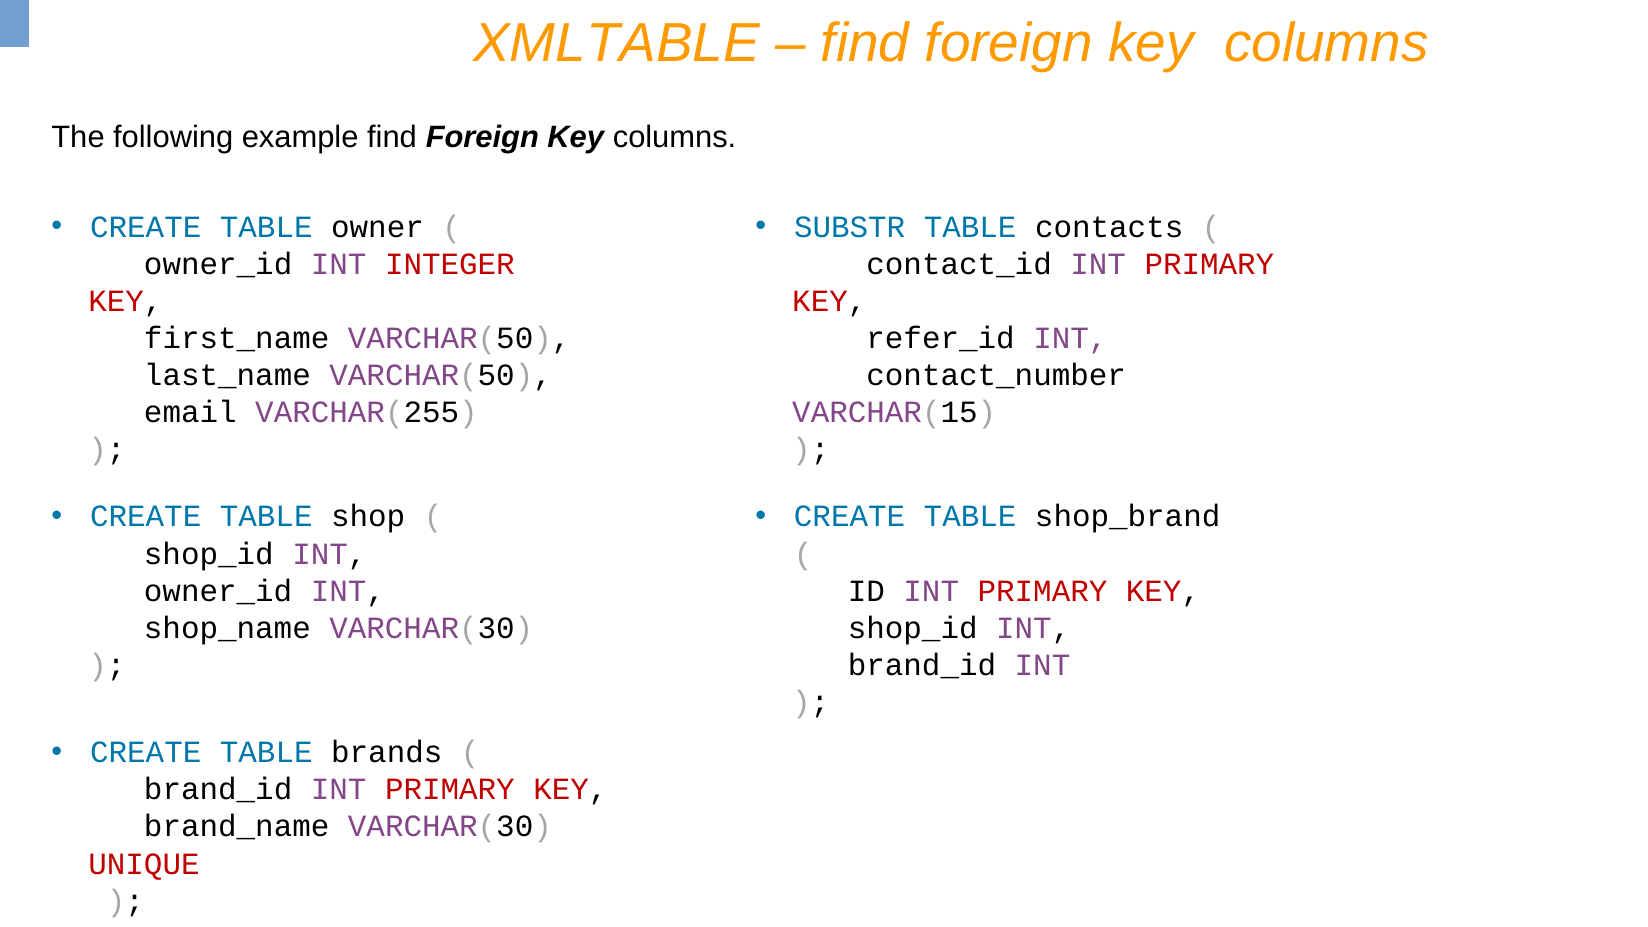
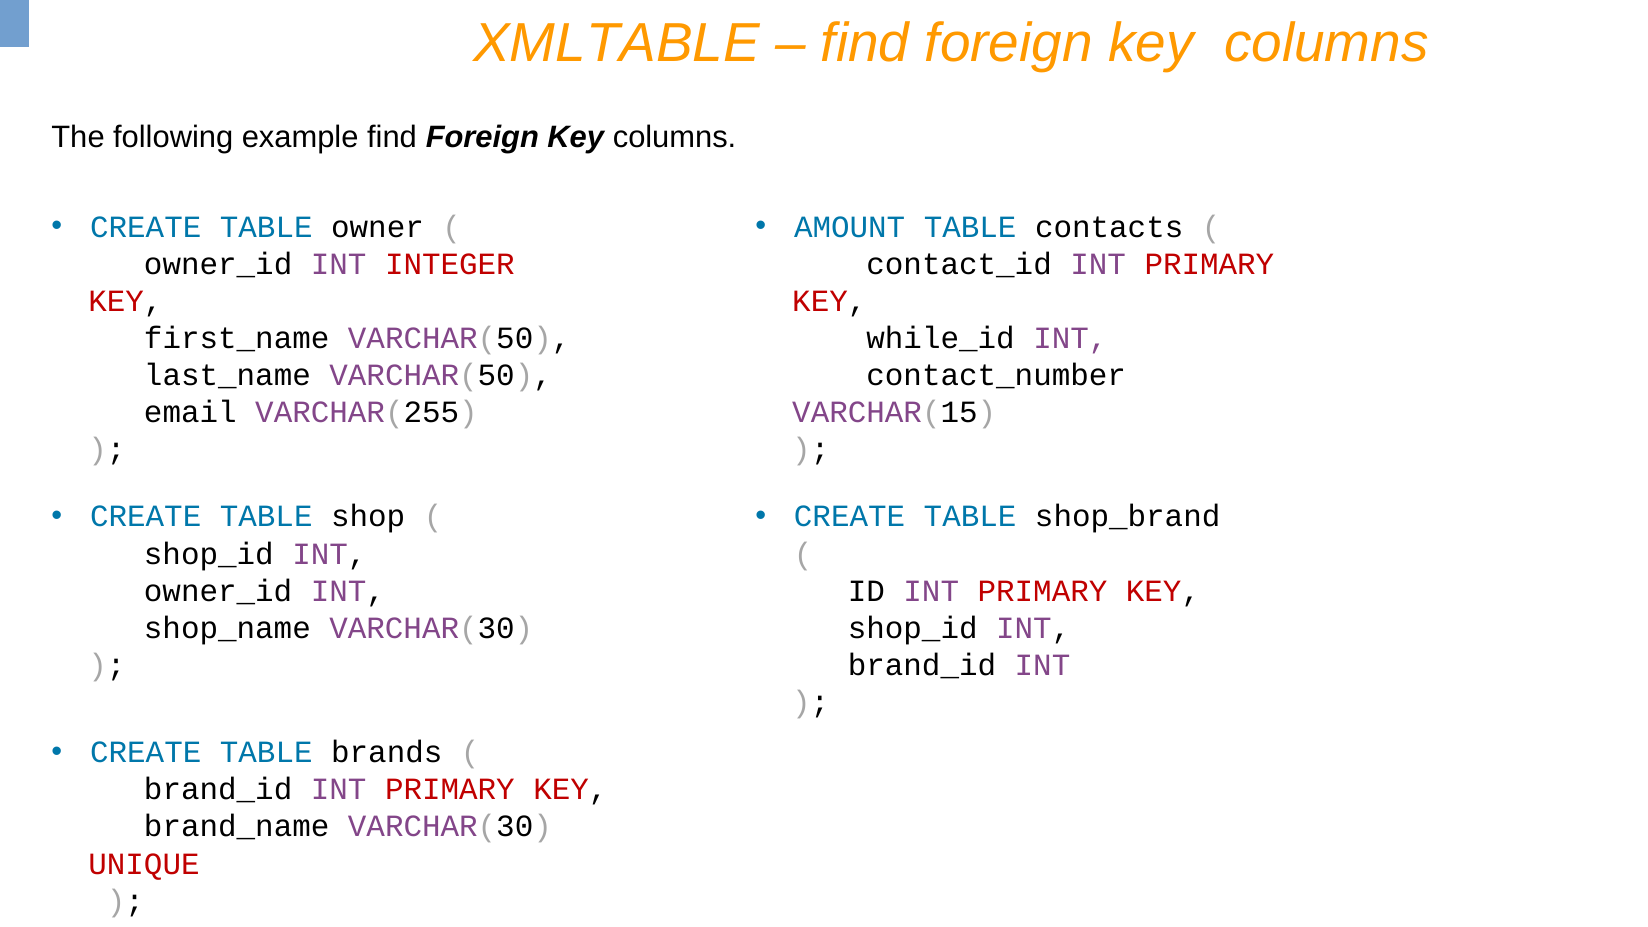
SUBSTR: SUBSTR -> AMOUNT
refer_id: refer_id -> while_id
